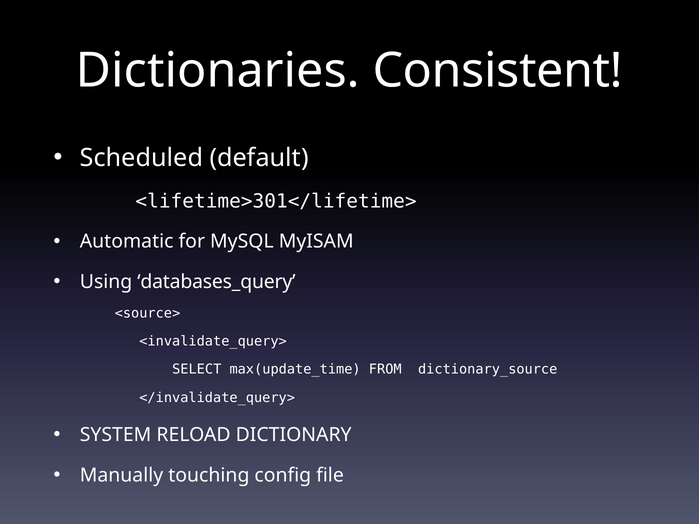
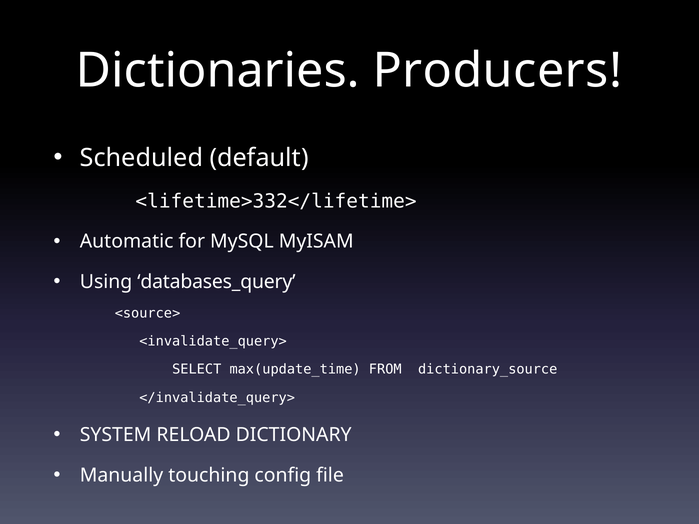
Consistent: Consistent -> Producers
<lifetime>301</lifetime>: <lifetime>301</lifetime> -> <lifetime>332</lifetime>
